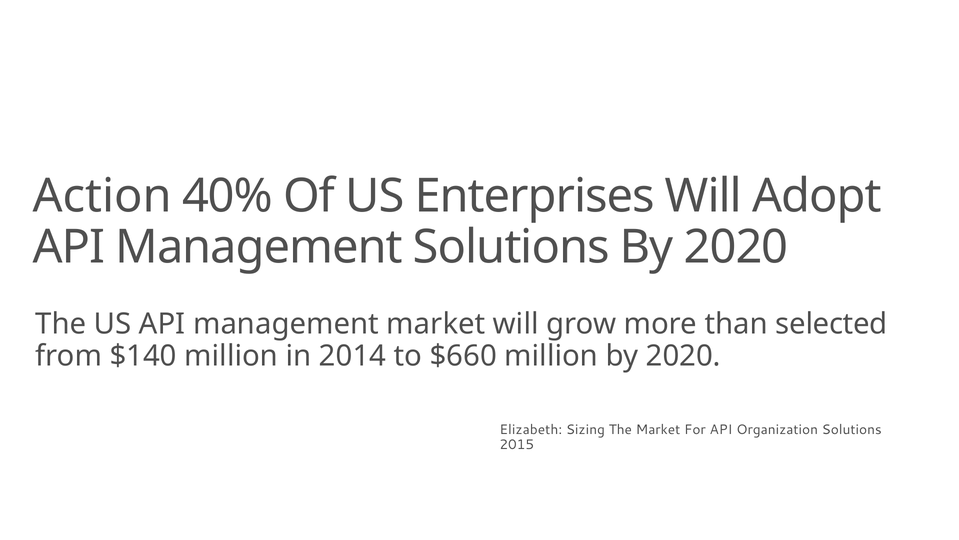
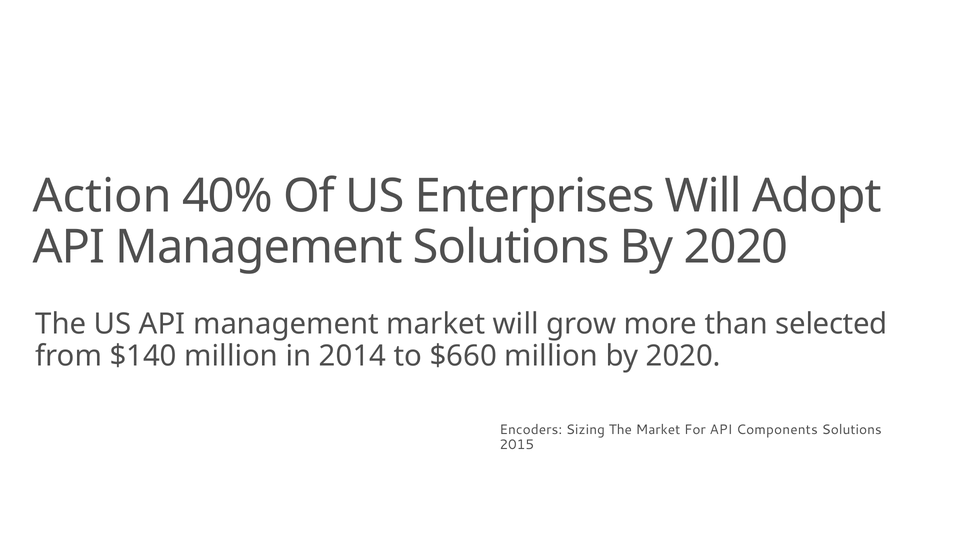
Elizabeth: Elizabeth -> Encoders
Organization: Organization -> Components
